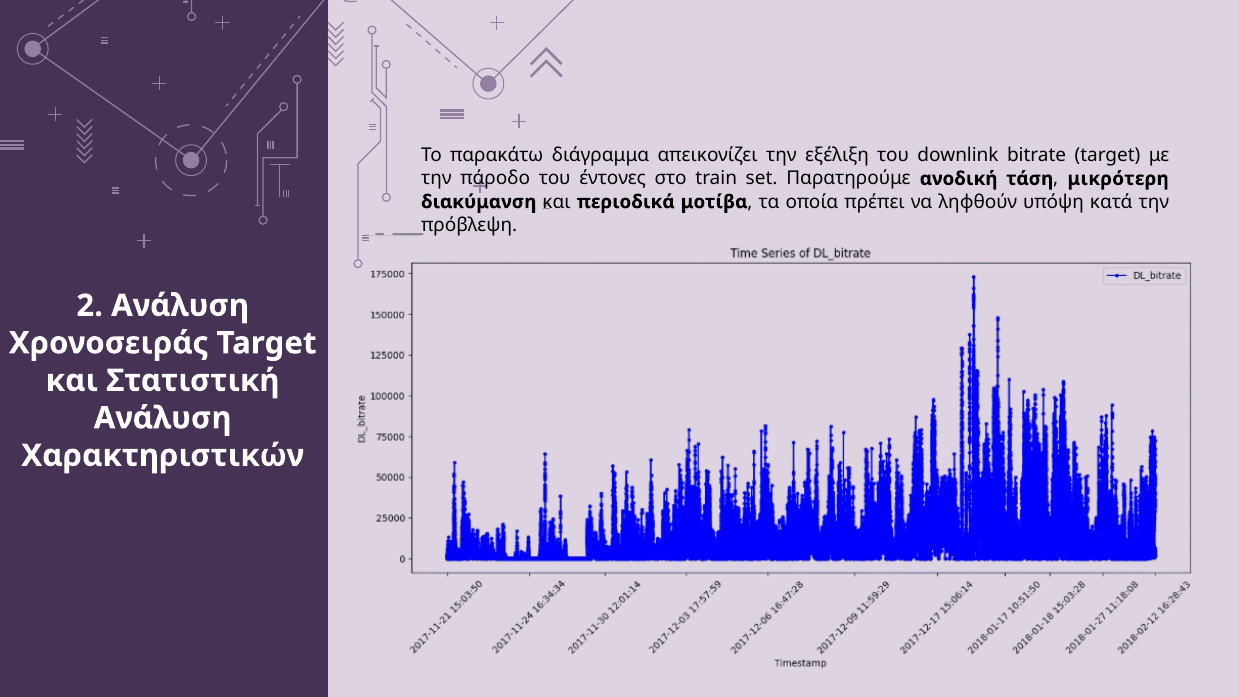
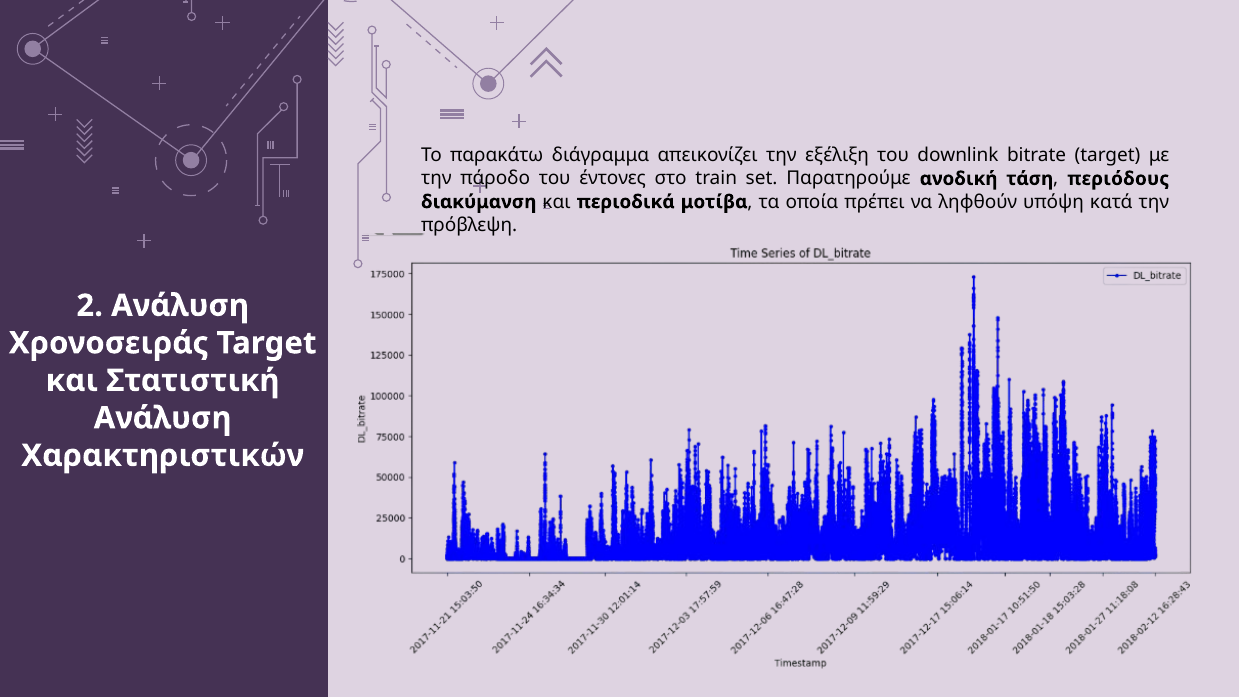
μικρότερη: μικρότερη -> περιόδους
